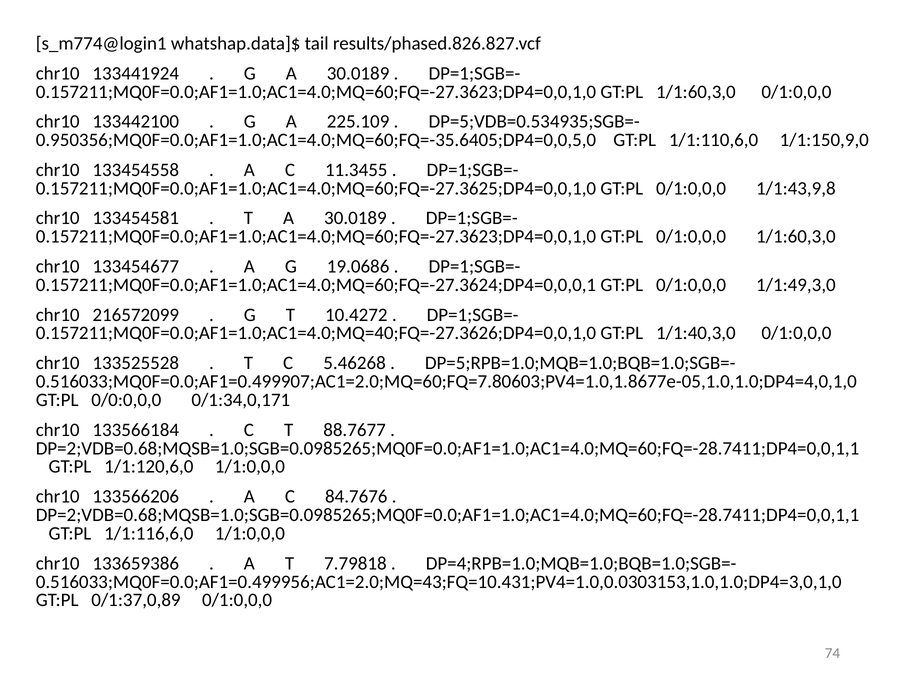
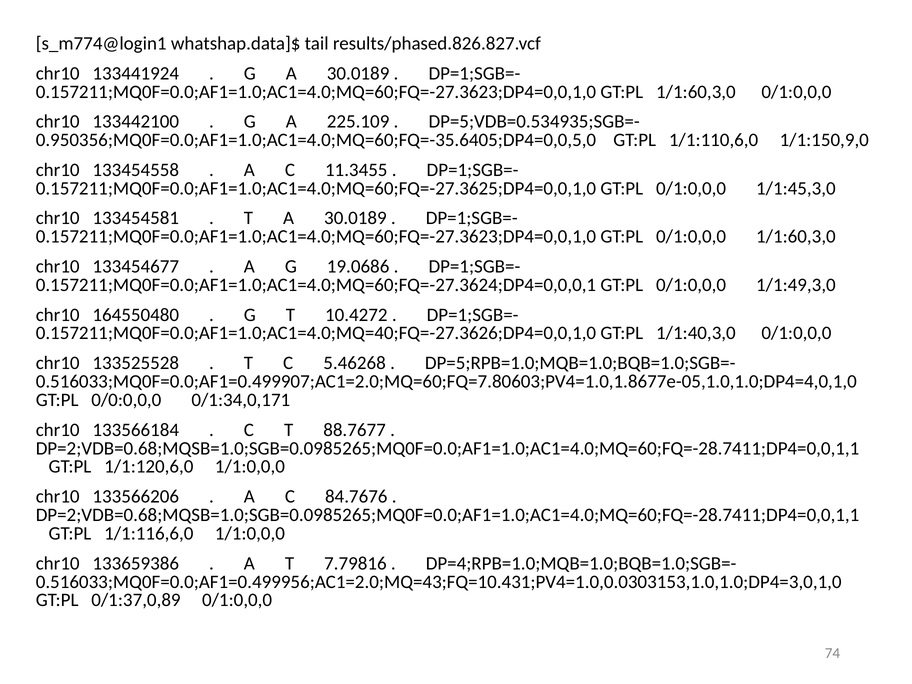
1/1:43,9,8: 1/1:43,9,8 -> 1/1:45,3,0
216572099: 216572099 -> 164550480
7.79818: 7.79818 -> 7.79816
